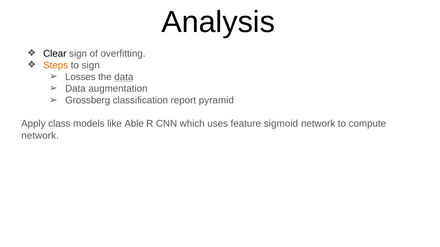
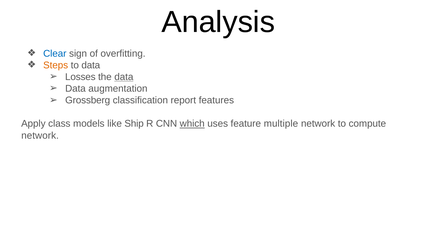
Clear colour: black -> blue
to sign: sign -> data
pyramid: pyramid -> features
Able: Able -> Ship
which underline: none -> present
sigmoid: sigmoid -> multiple
